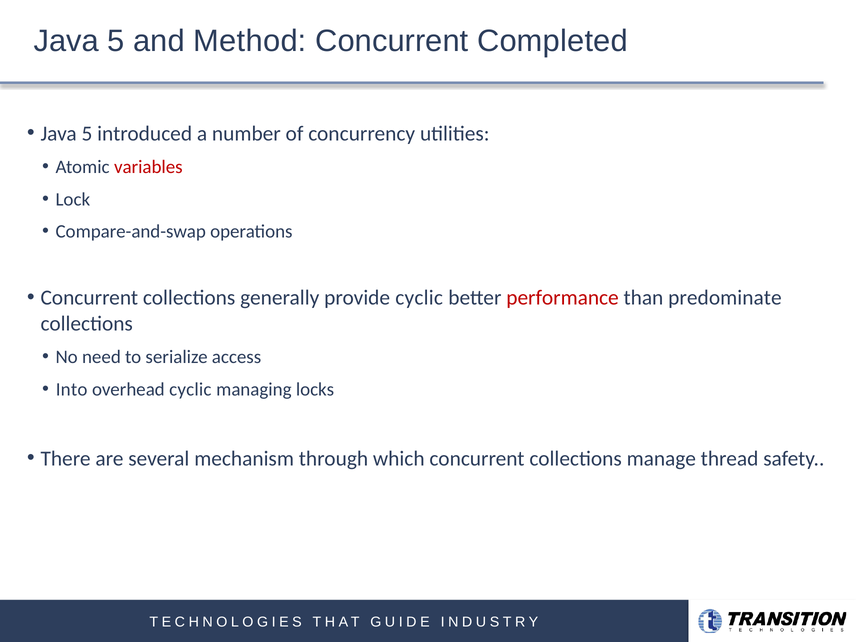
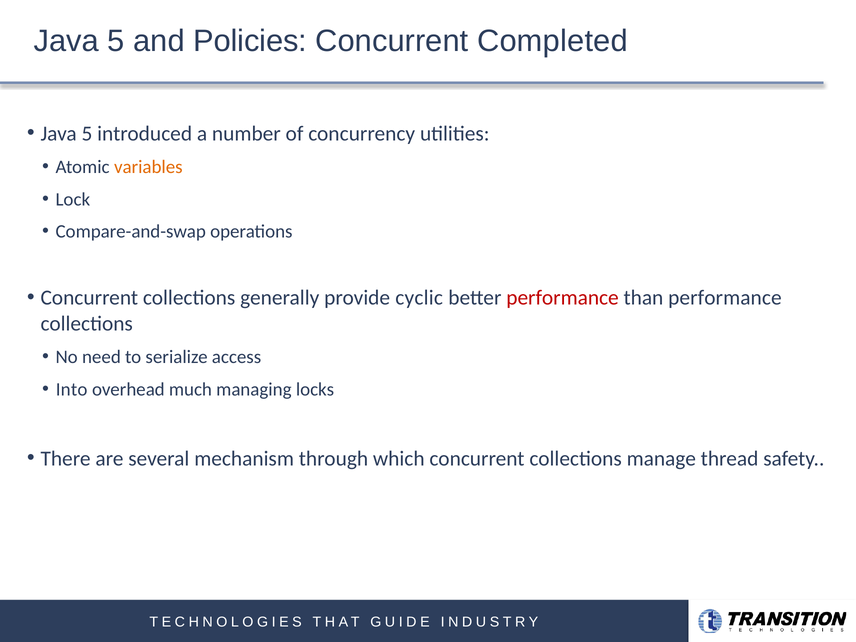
Method: Method -> Policies
variables colour: red -> orange
than predominate: predominate -> performance
overhead cyclic: cyclic -> much
